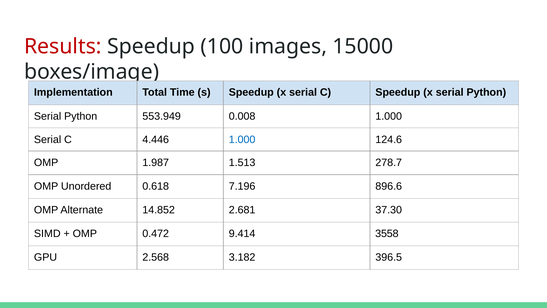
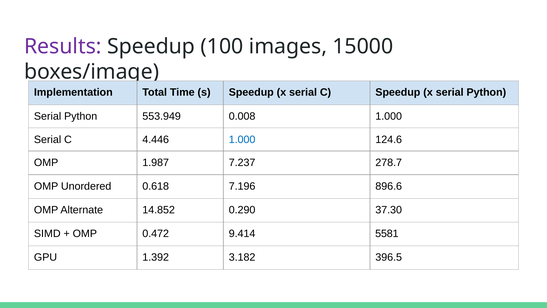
Results colour: red -> purple
1.513: 1.513 -> 7.237
2.681: 2.681 -> 0.290
3558: 3558 -> 5581
2.568: 2.568 -> 1.392
